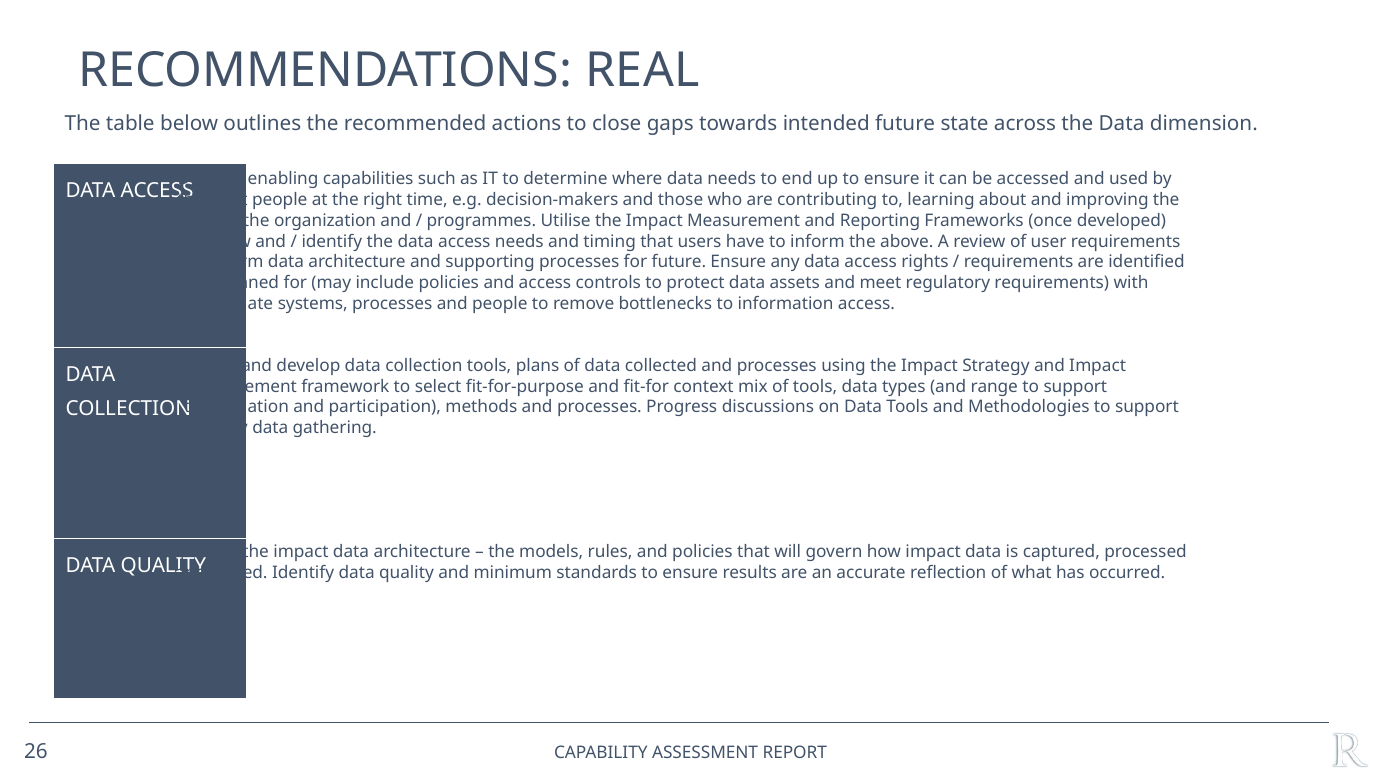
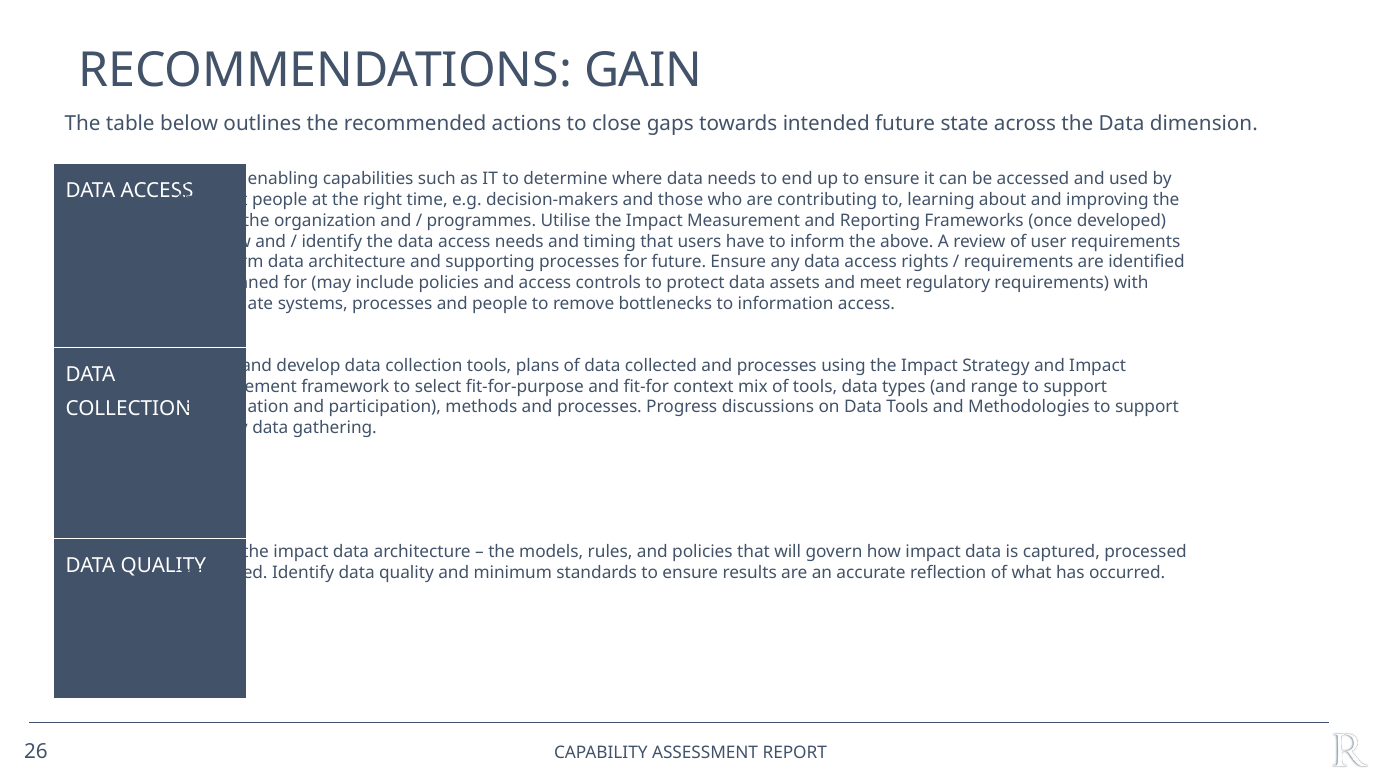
REAL: REAL -> GAIN
